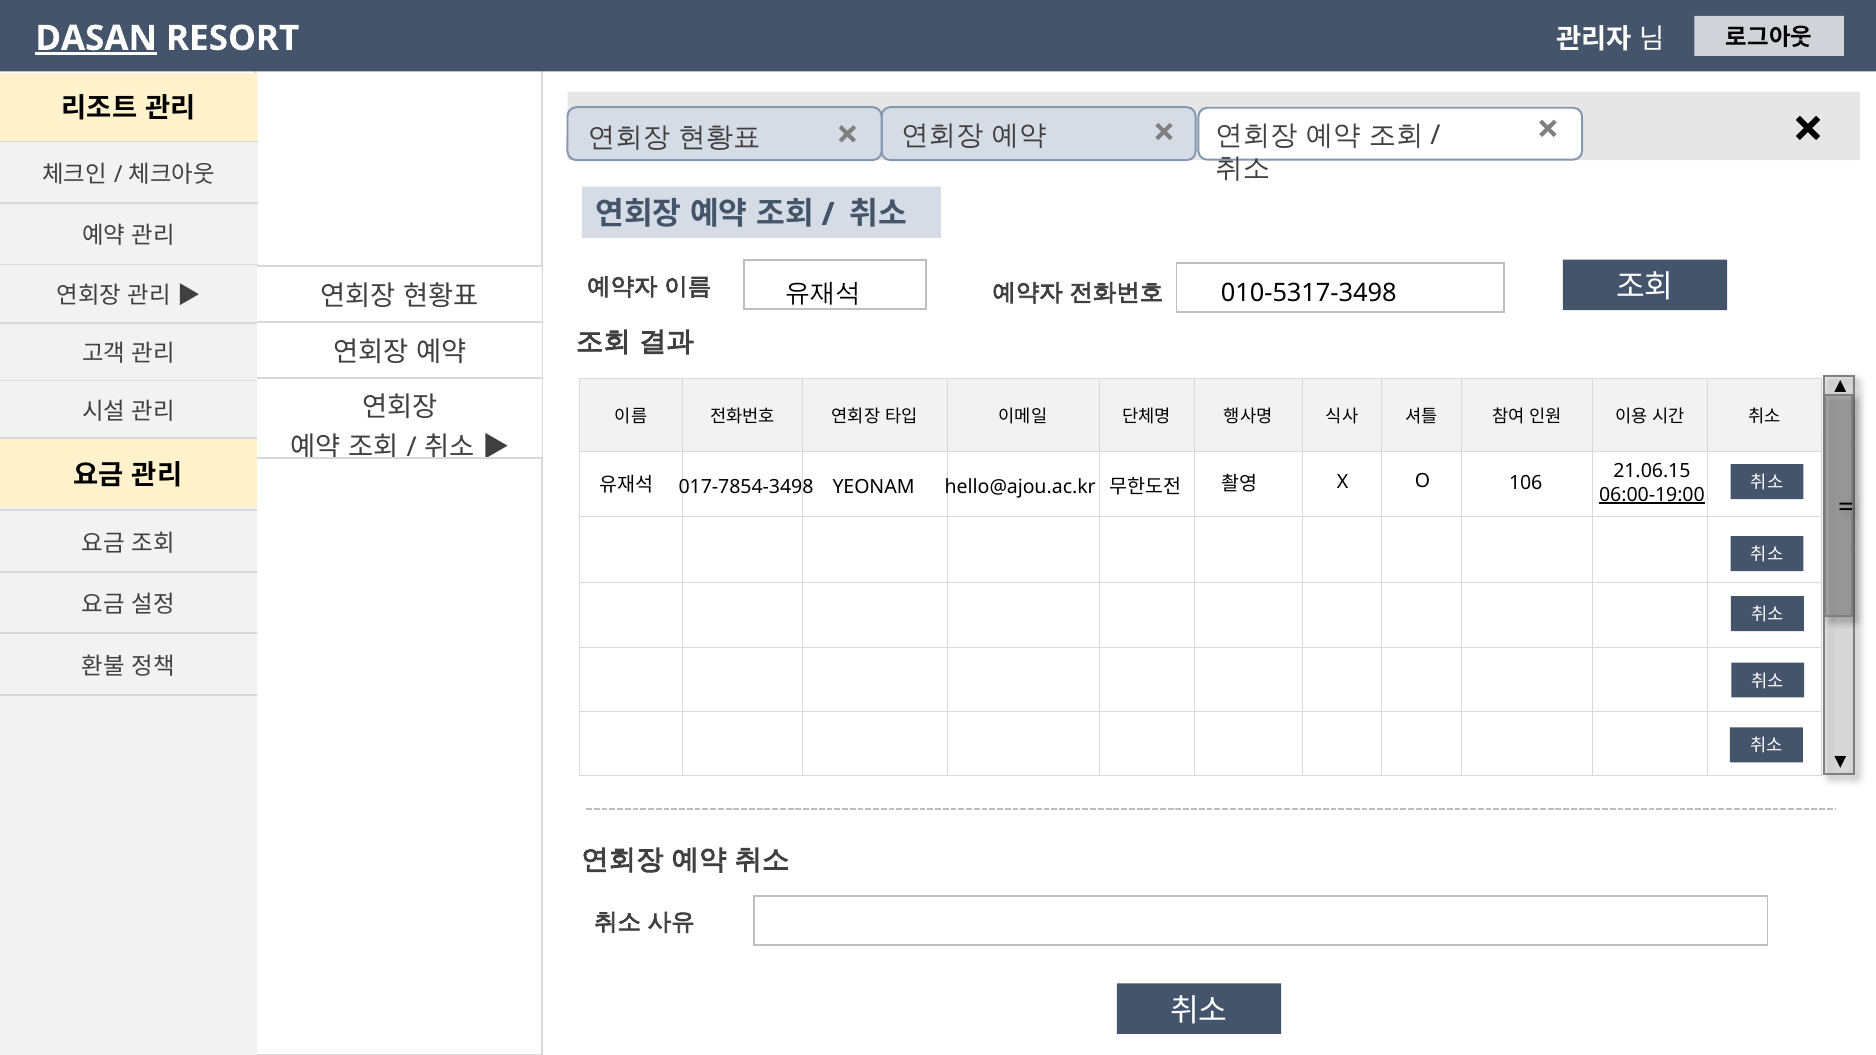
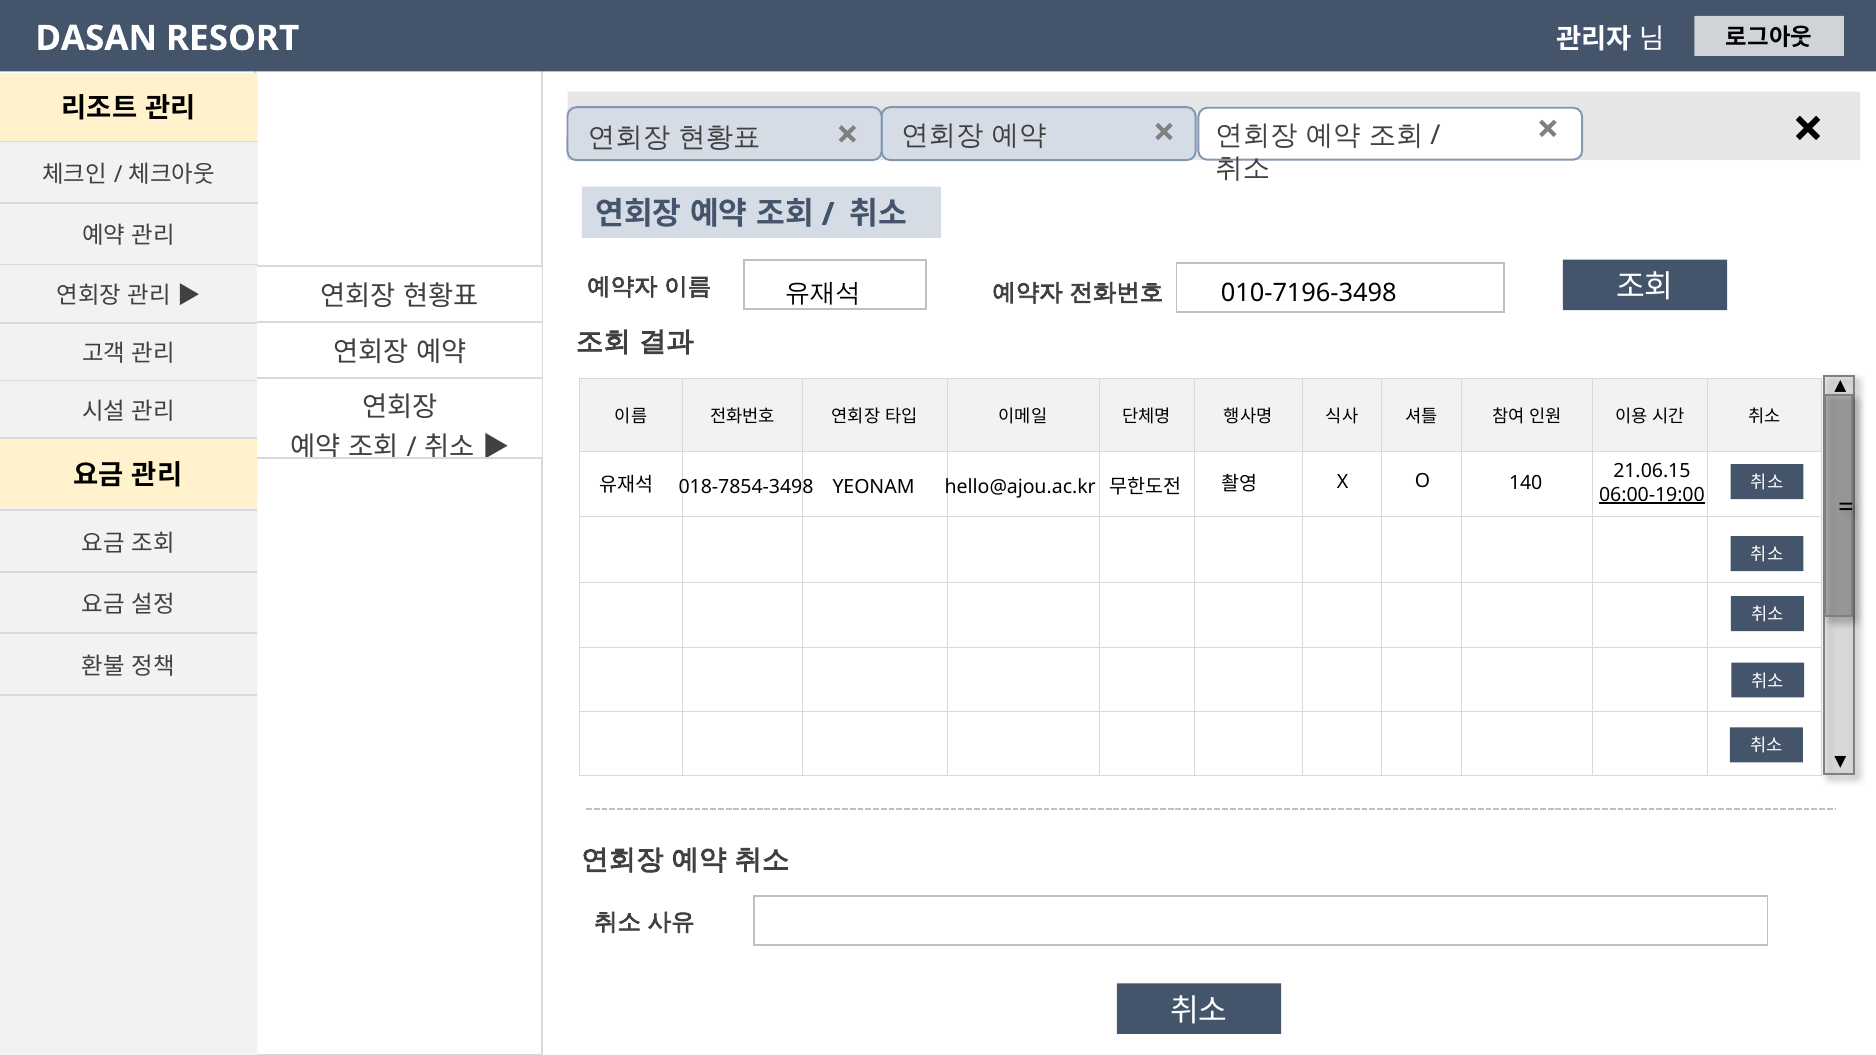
DASAN underline: present -> none
010-5317-3498: 010-5317-3498 -> 010-7196-3498
017-7854-3498: 017-7854-3498 -> 018-7854-3498
106: 106 -> 140
